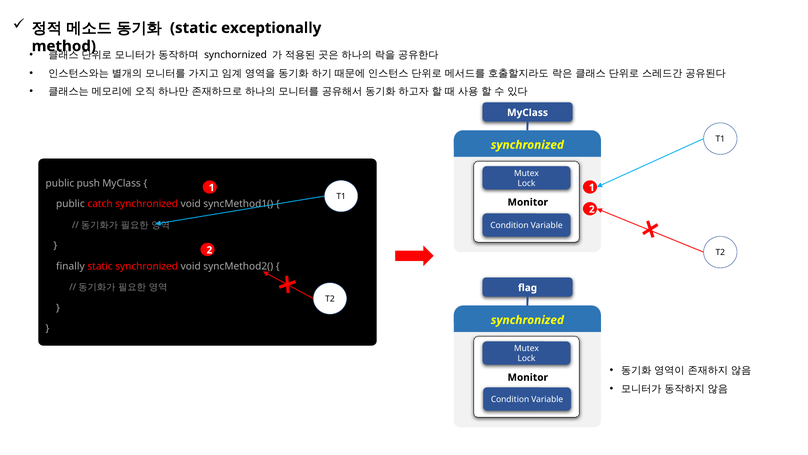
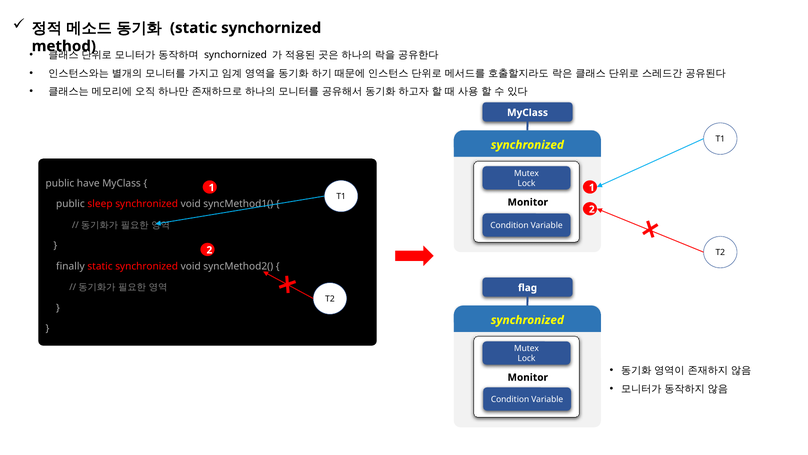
static exceptionally: exceptionally -> synchornized
push: push -> have
catch: catch -> sleep
